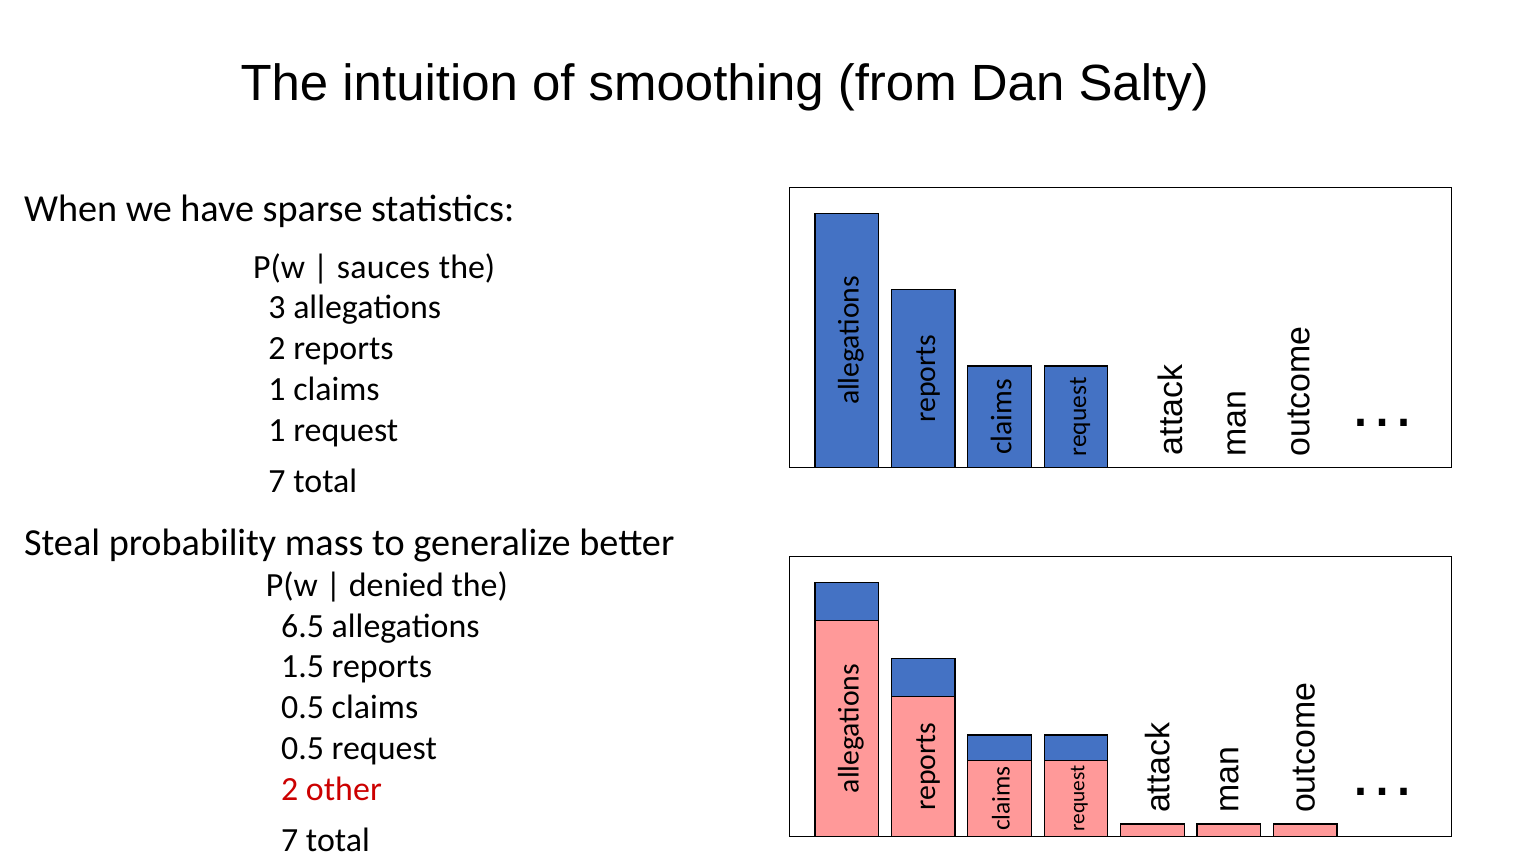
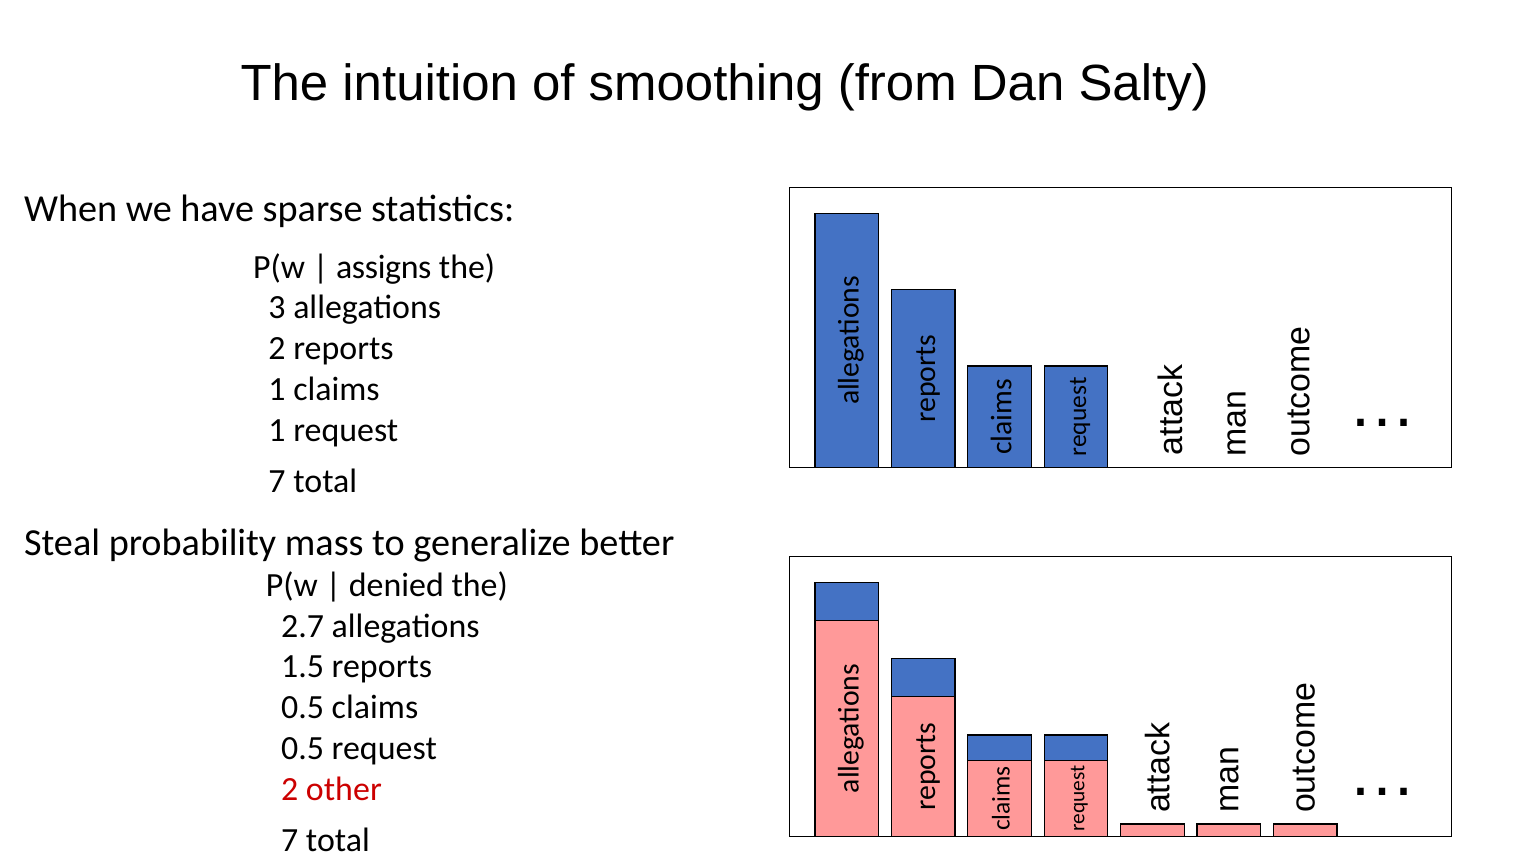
sauces: sauces -> assigns
6.5: 6.5 -> 2.7
